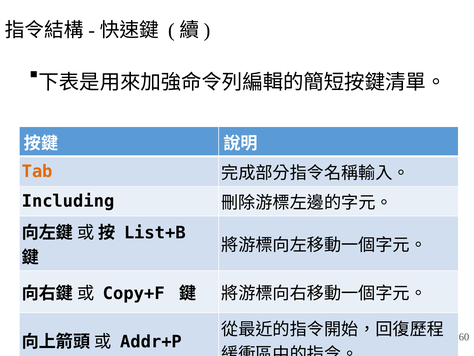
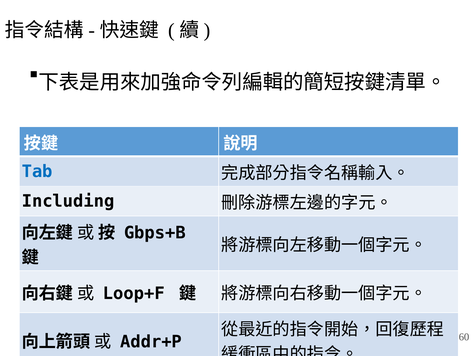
Tab colour: orange -> blue
List+B: List+B -> Gbps+B
Copy+F: Copy+F -> Loop+F
